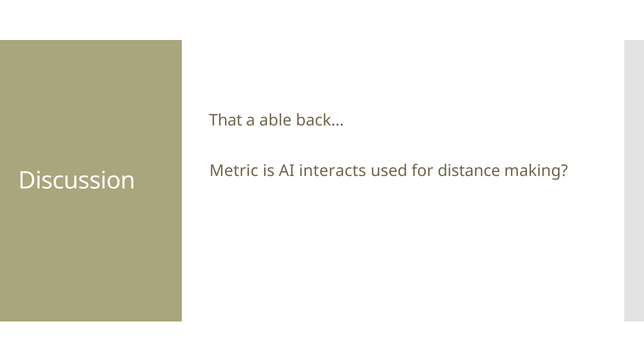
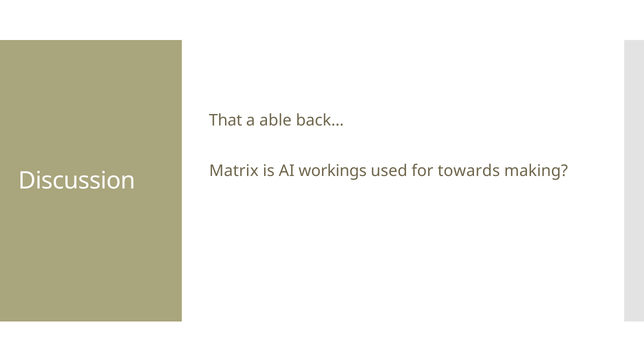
Metric: Metric -> Matrix
interacts: interacts -> workings
distance: distance -> towards
